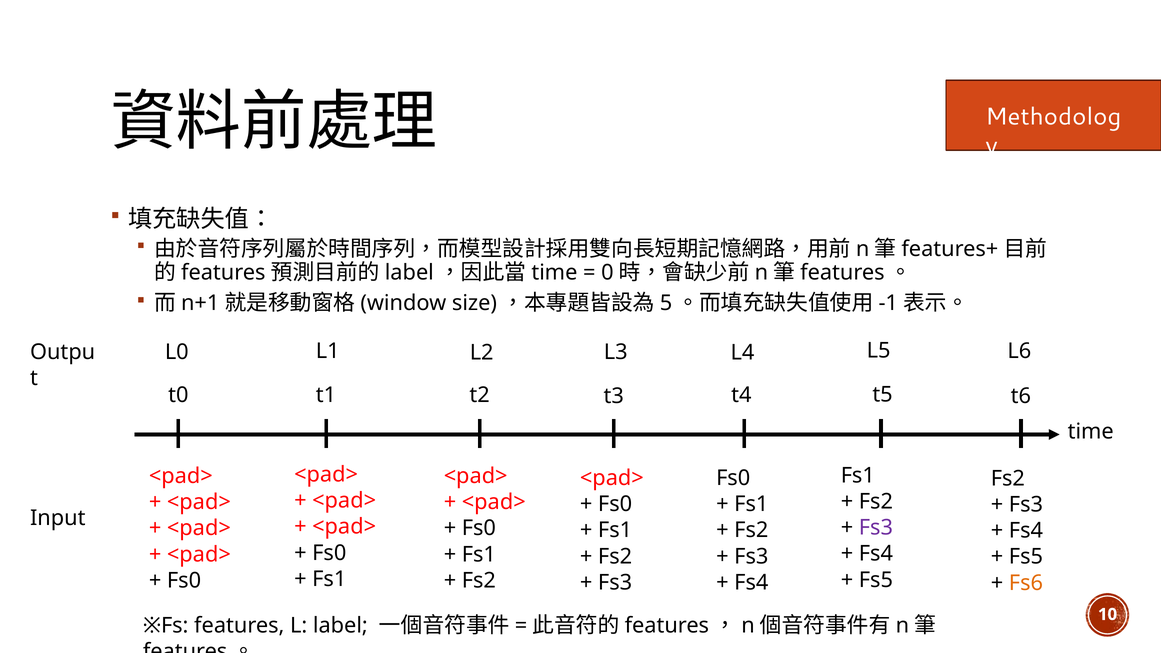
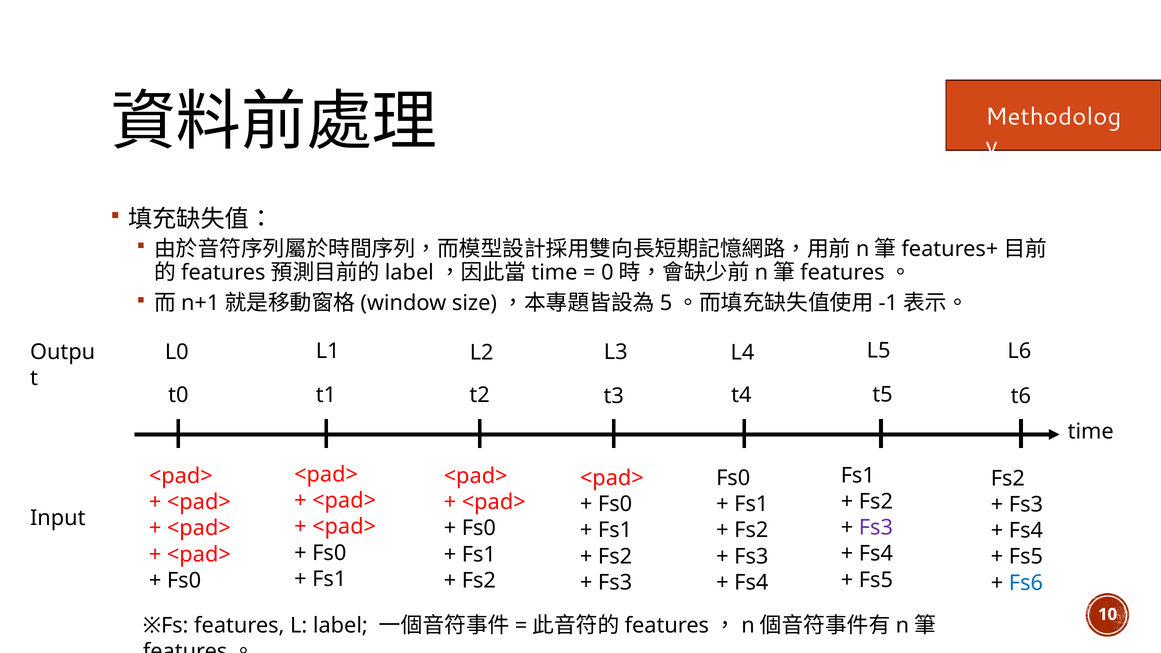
Fs6 colour: orange -> blue
